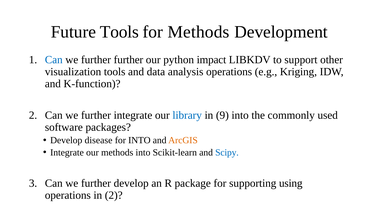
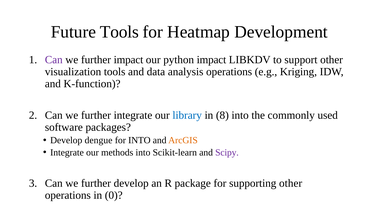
for Methods: Methods -> Heatmap
Can at (54, 60) colour: blue -> purple
further further: further -> impact
9: 9 -> 8
disease: disease -> dengue
Scipy colour: blue -> purple
supporting using: using -> other
in 2: 2 -> 0
